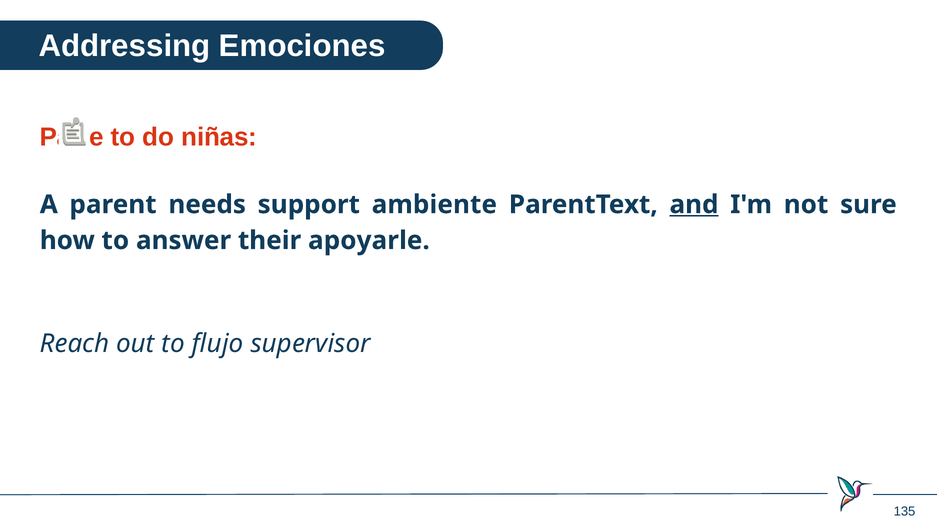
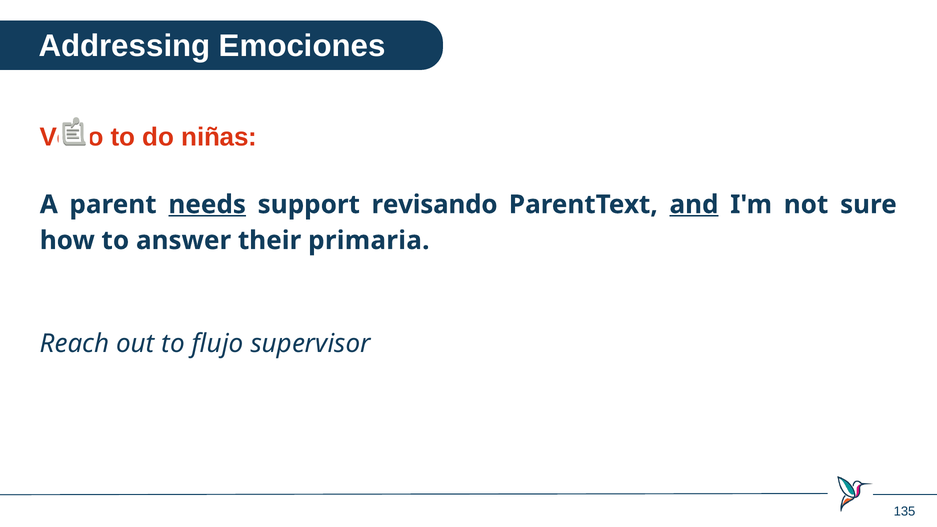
Parte: Parte -> Verlo
needs underline: none -> present
ambiente: ambiente -> revisando
apoyarle: apoyarle -> primaria
